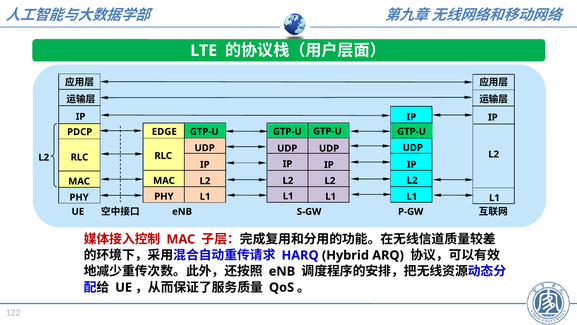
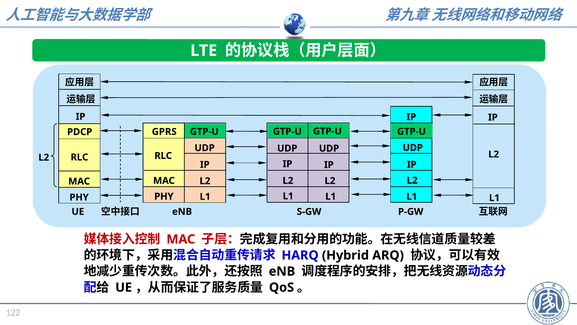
EDGE: EDGE -> GPRS
